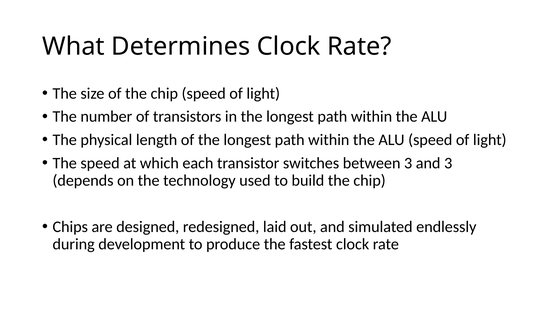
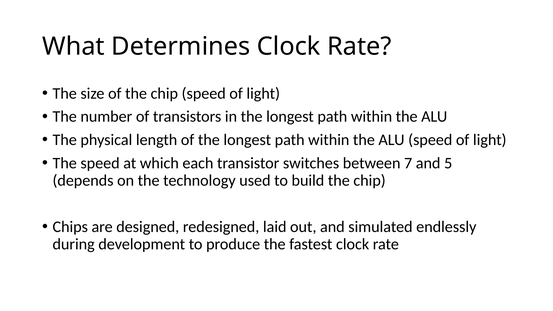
between 3: 3 -> 7
and 3: 3 -> 5
